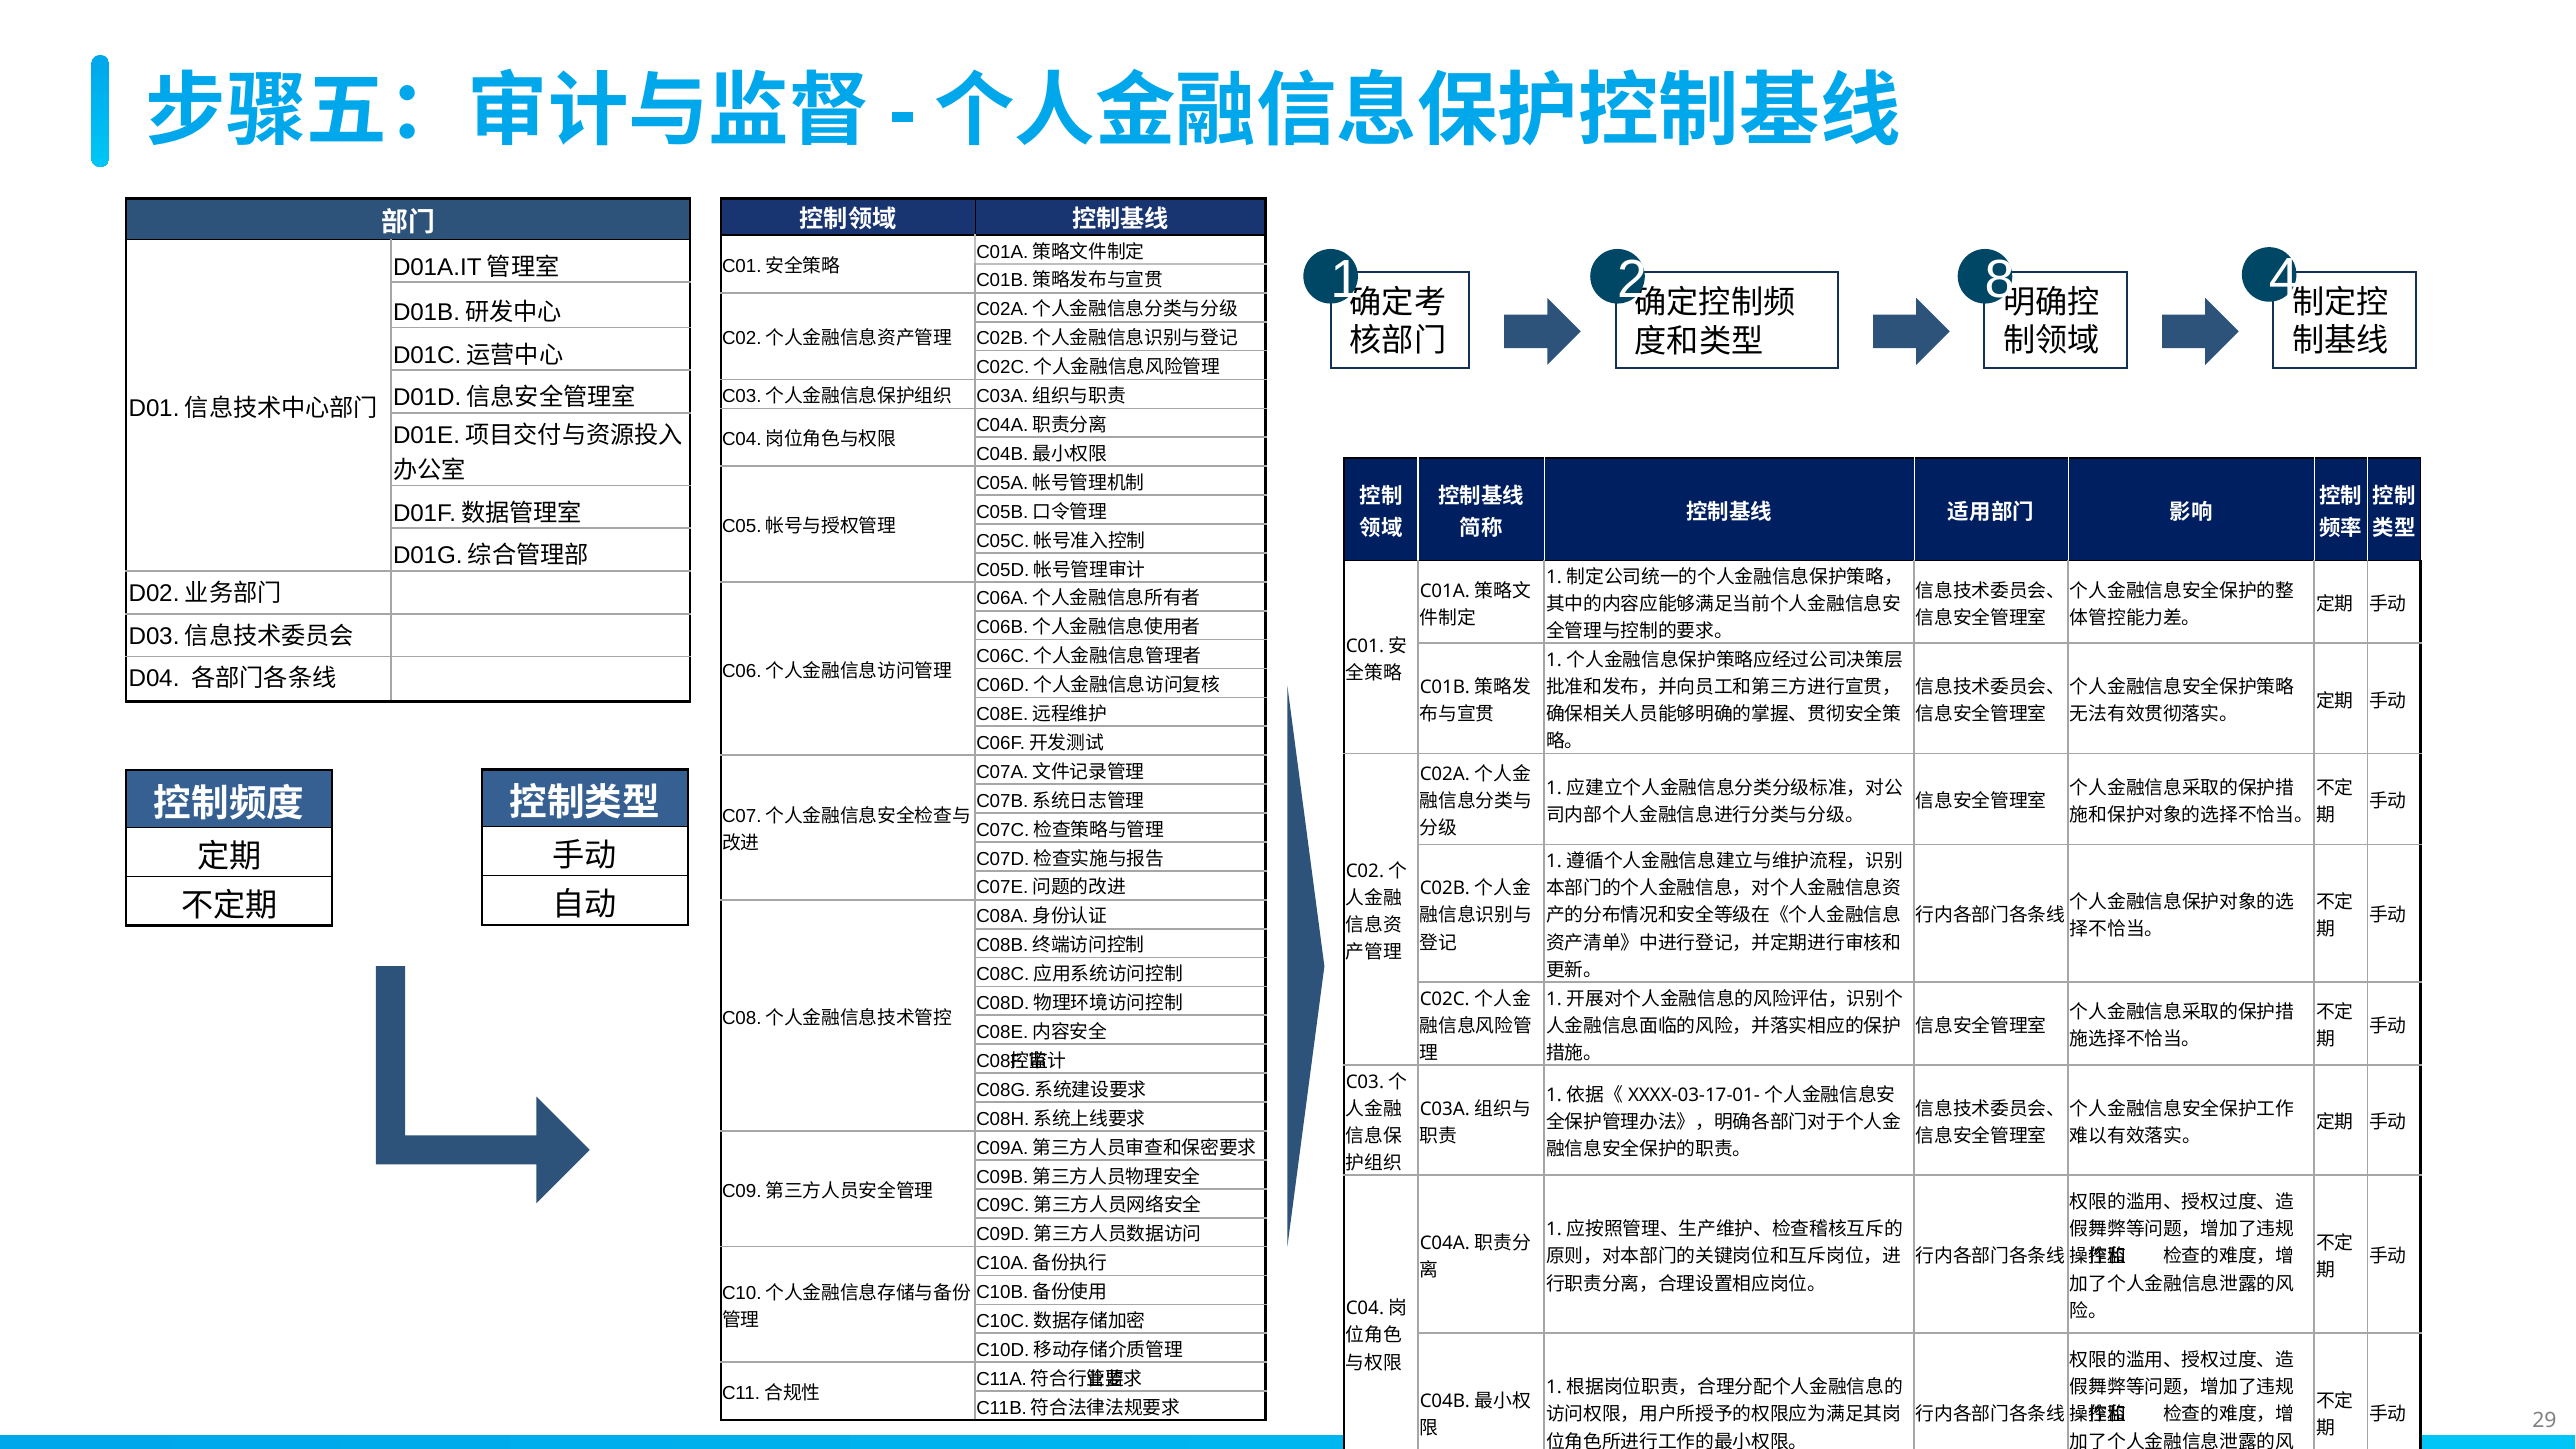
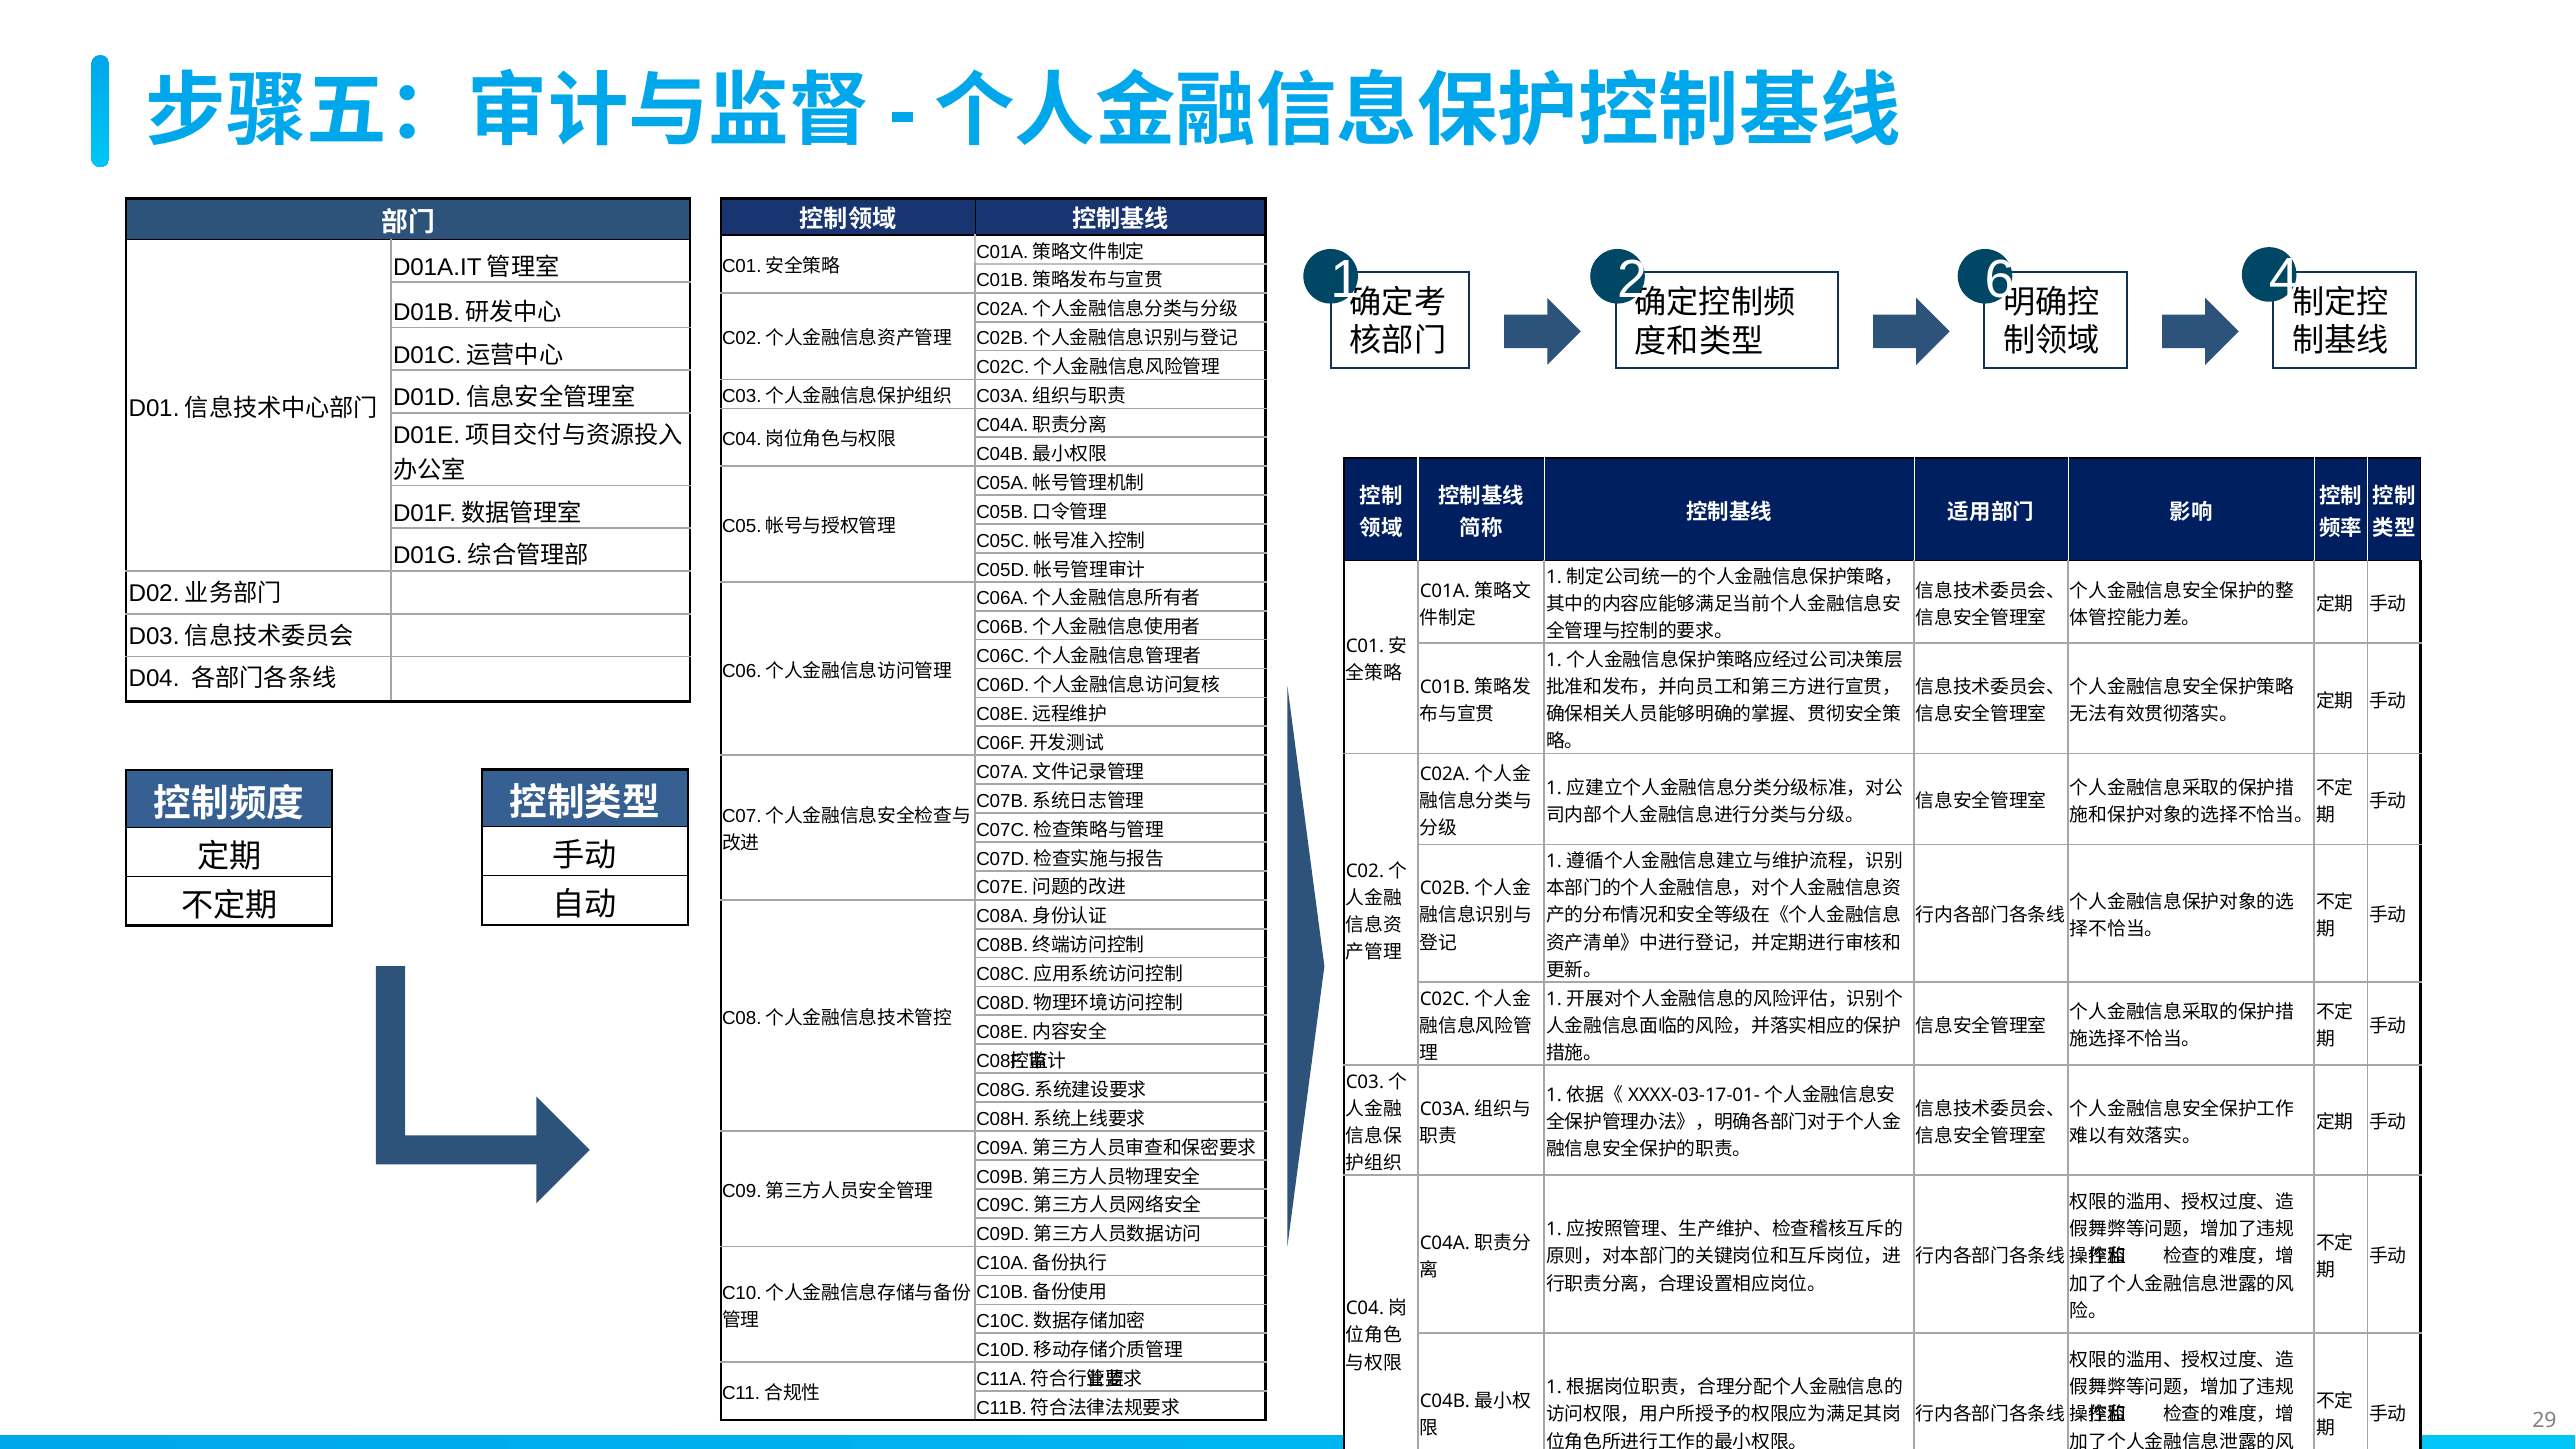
8: 8 -> 6
